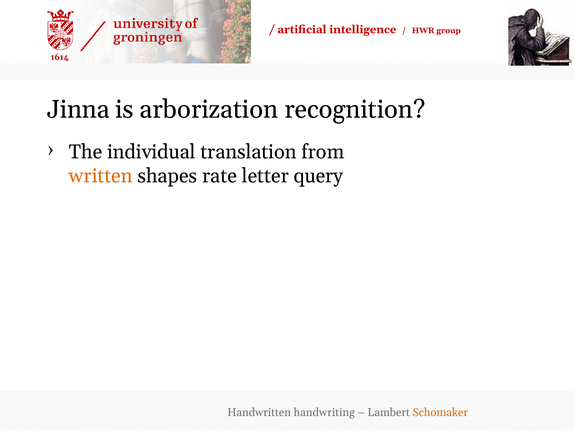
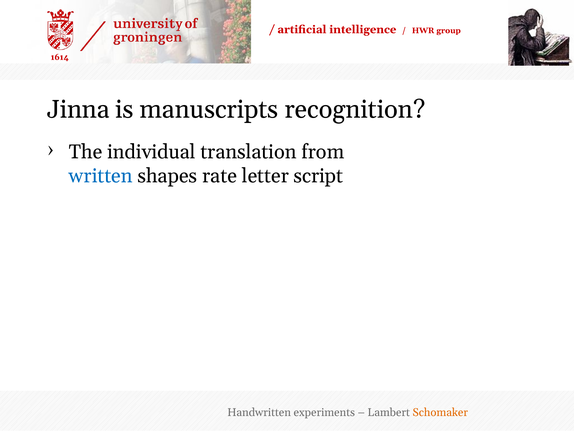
arborization: arborization -> manuscripts
written colour: orange -> blue
query: query -> script
handwriting: handwriting -> experiments
